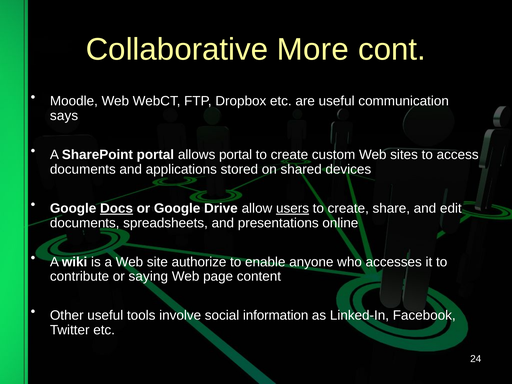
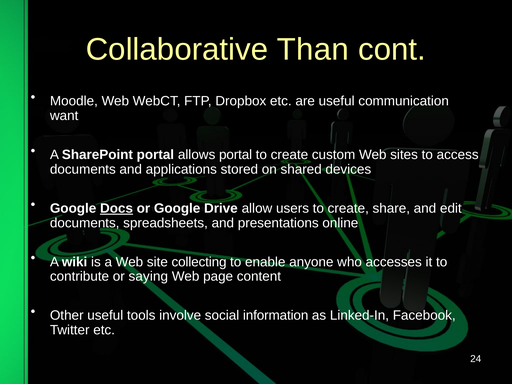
More: More -> Than
says: says -> want
users underline: present -> none
authorize: authorize -> collecting
